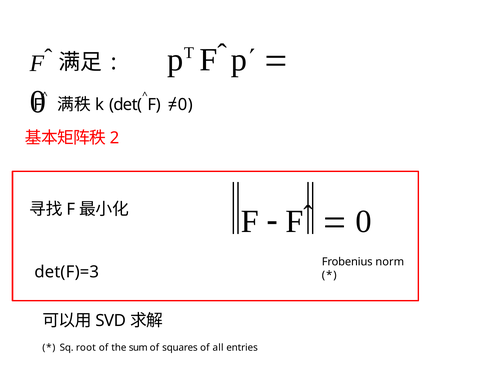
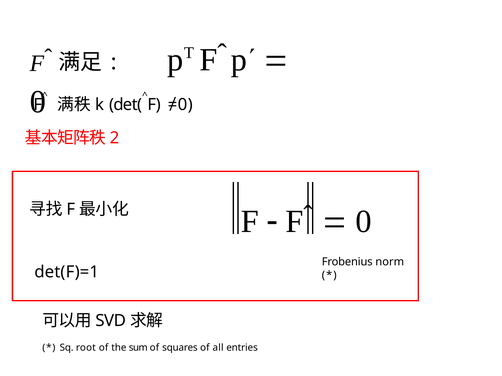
det(F)=3: det(F)=3 -> det(F)=1
